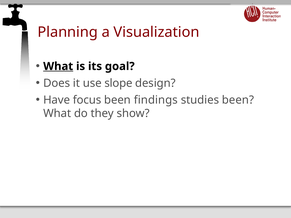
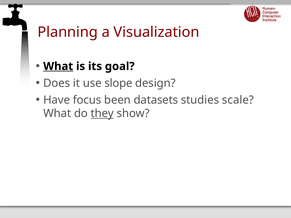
findings: findings -> datasets
studies been: been -> scale
they underline: none -> present
